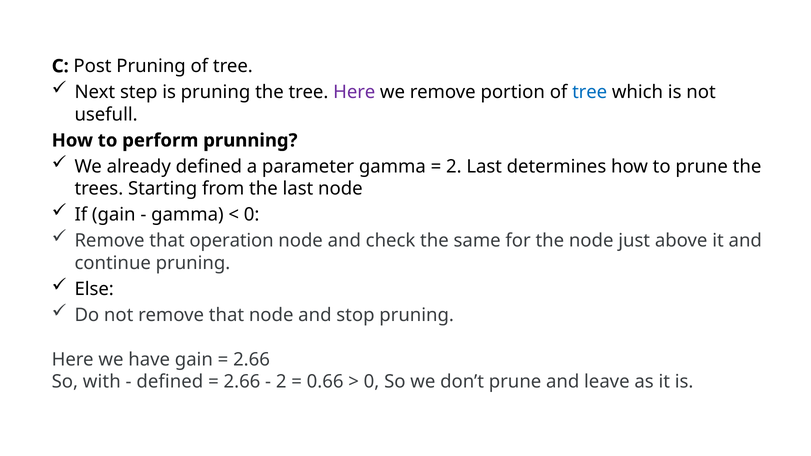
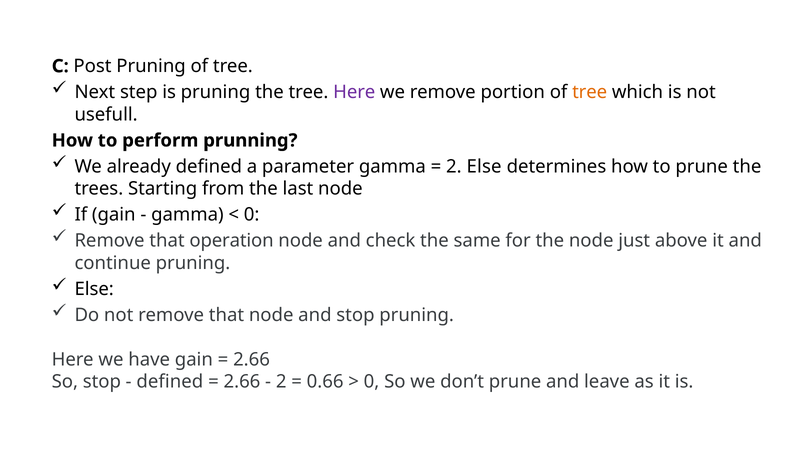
tree at (590, 92) colour: blue -> orange
2 Last: Last -> Else
So with: with -> stop
